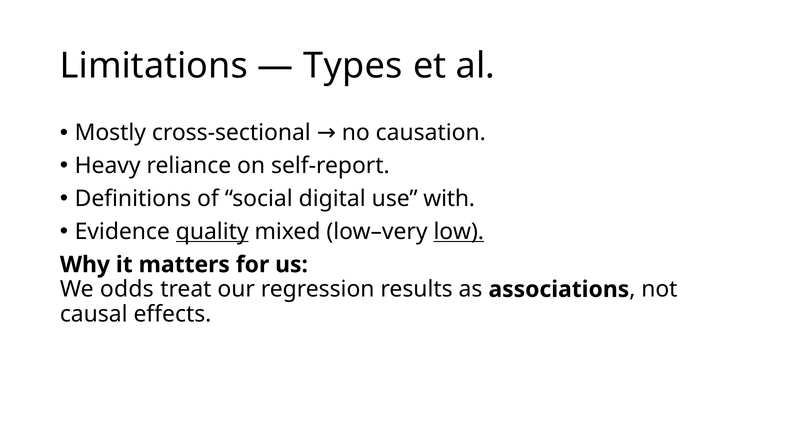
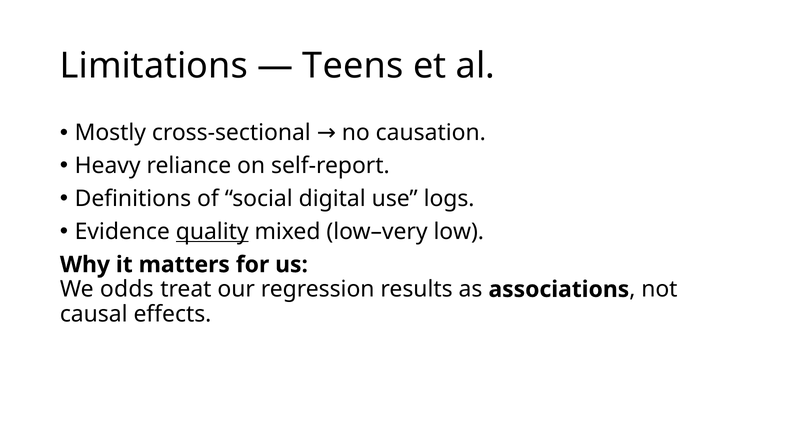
Types: Types -> Teens
with: with -> logs
low underline: present -> none
